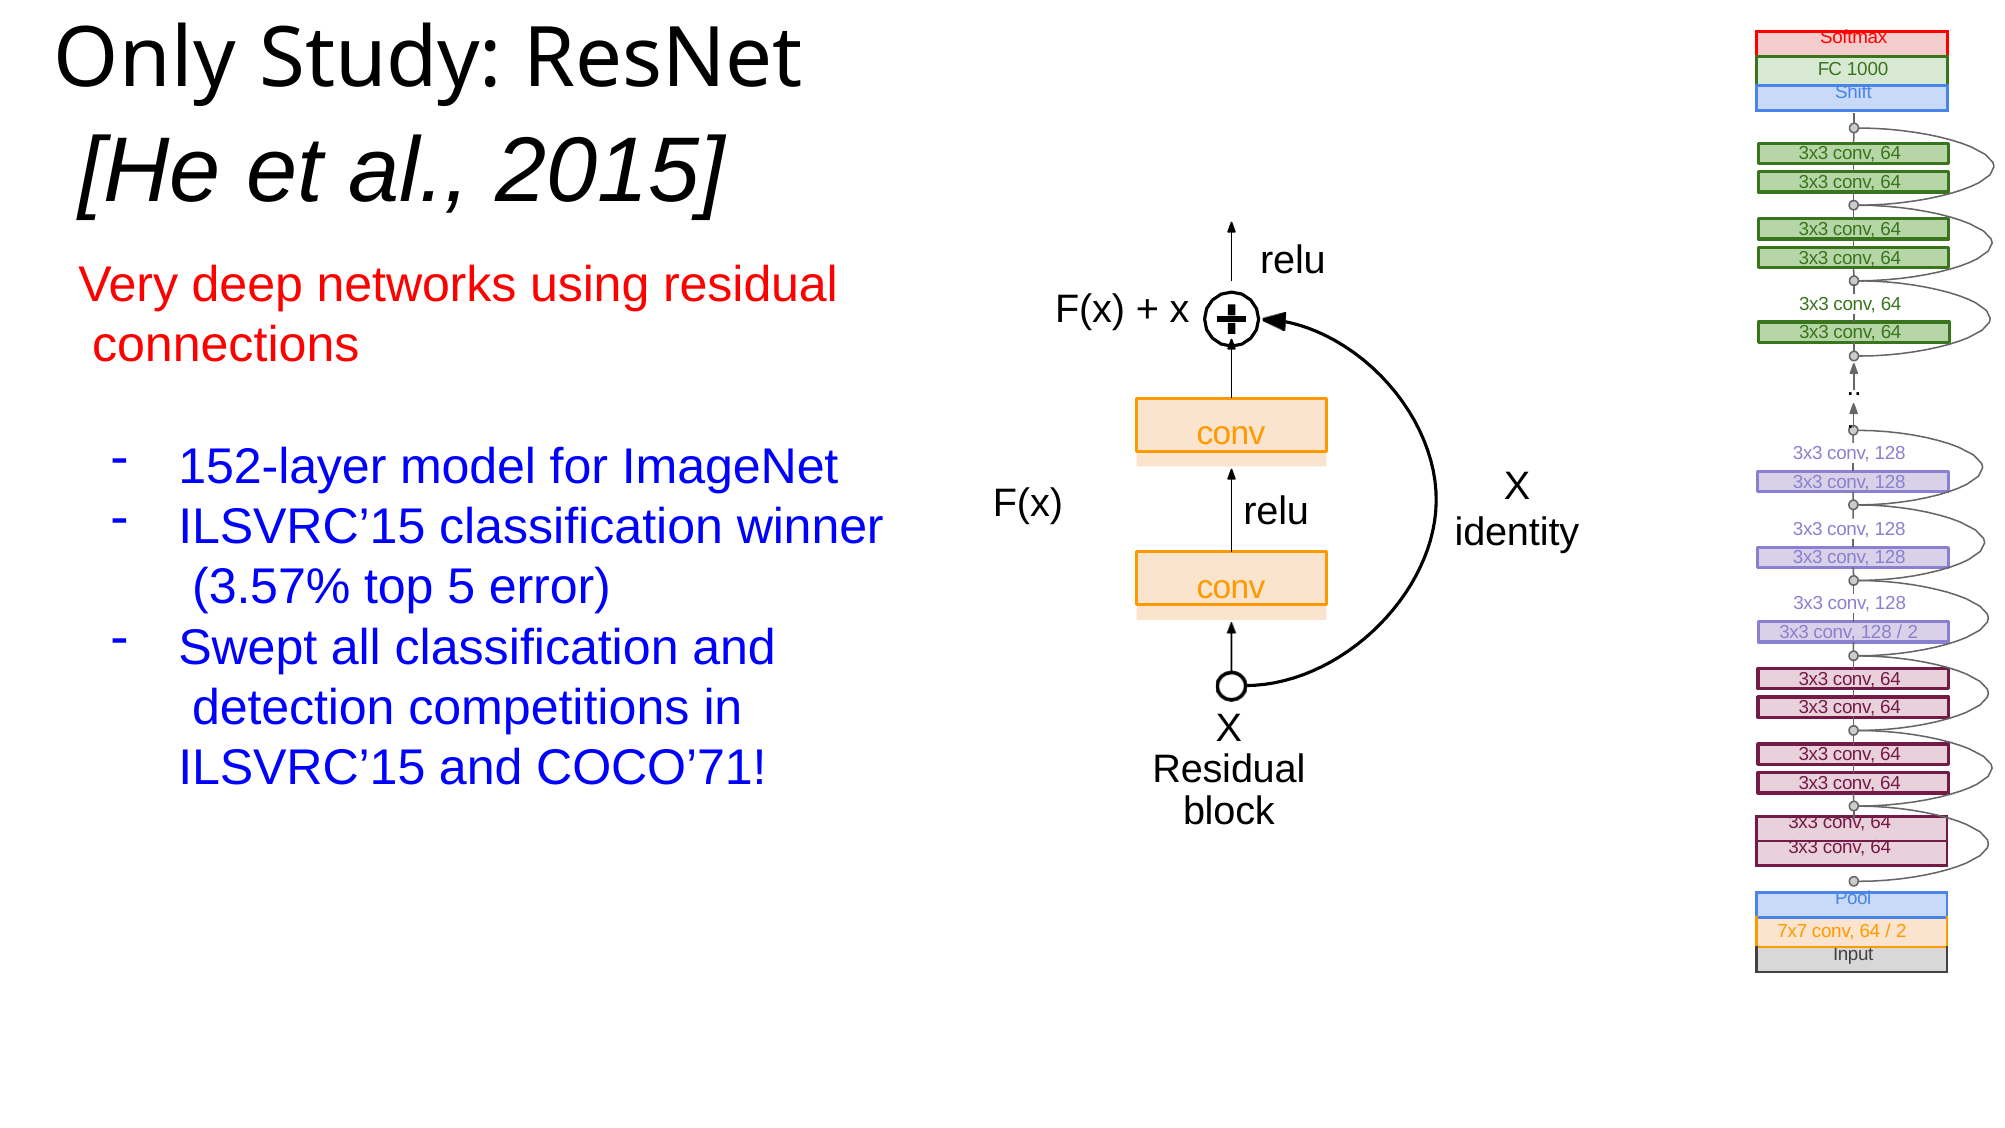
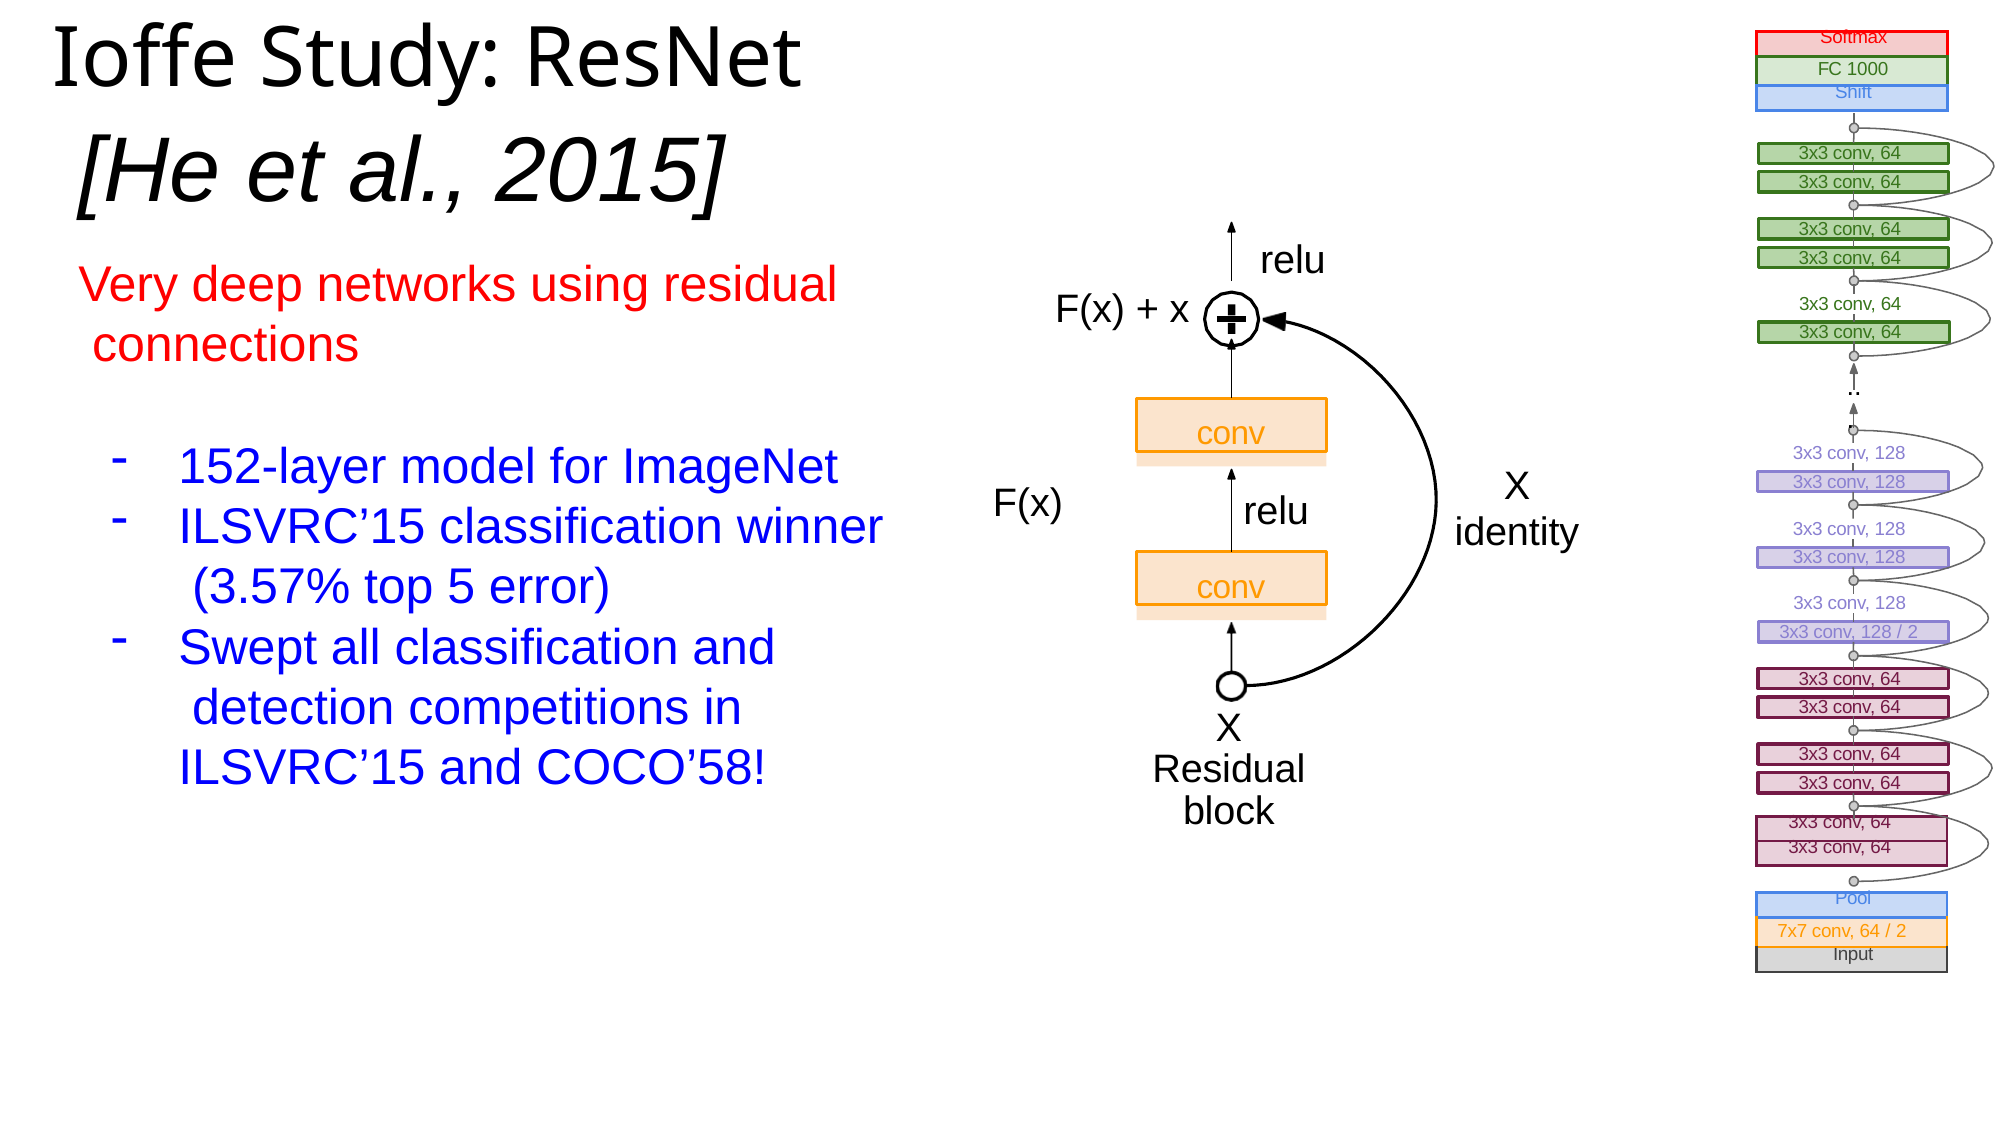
Only: Only -> Ioffe
COCO’71: COCO’71 -> COCO’58
